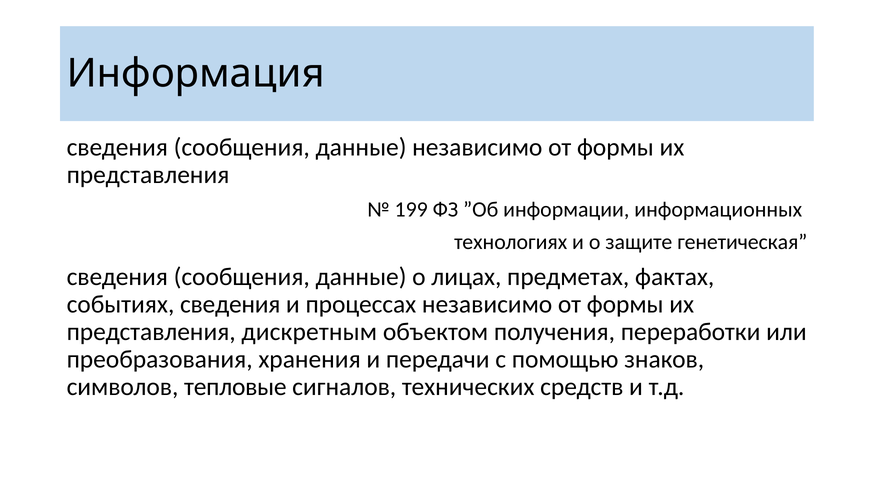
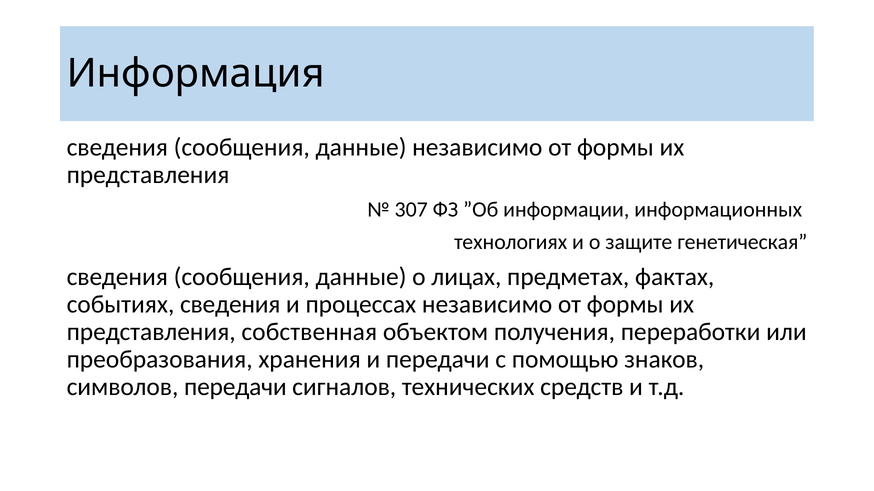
199: 199 -> 307
дискретным: дискретным -> собственная
символов тепловые: тепловые -> передачи
